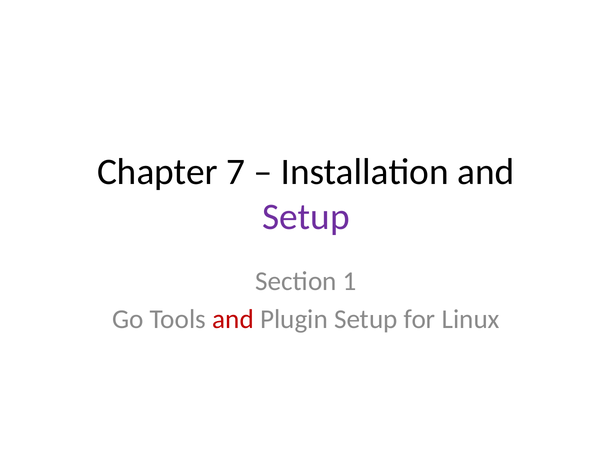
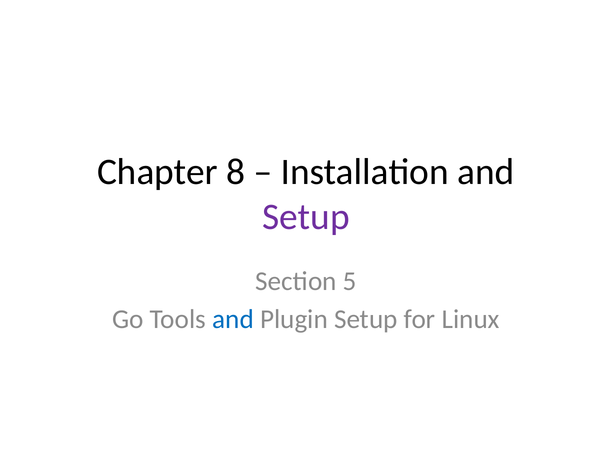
7: 7 -> 8
1: 1 -> 5
and at (233, 319) colour: red -> blue
